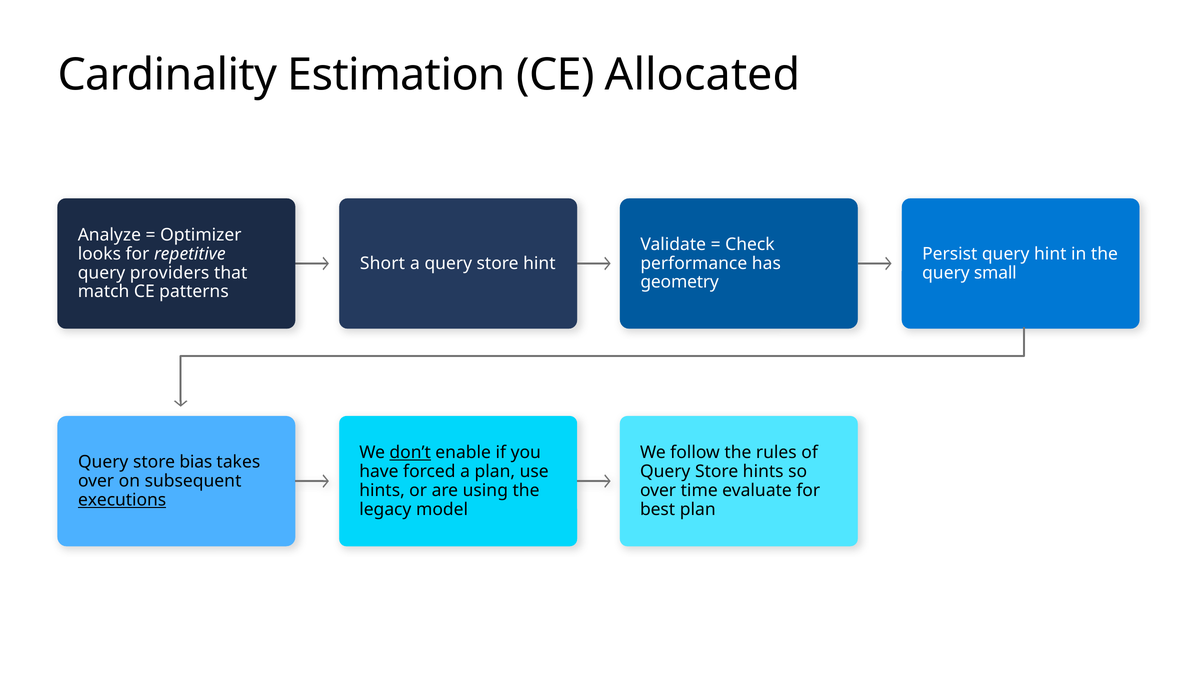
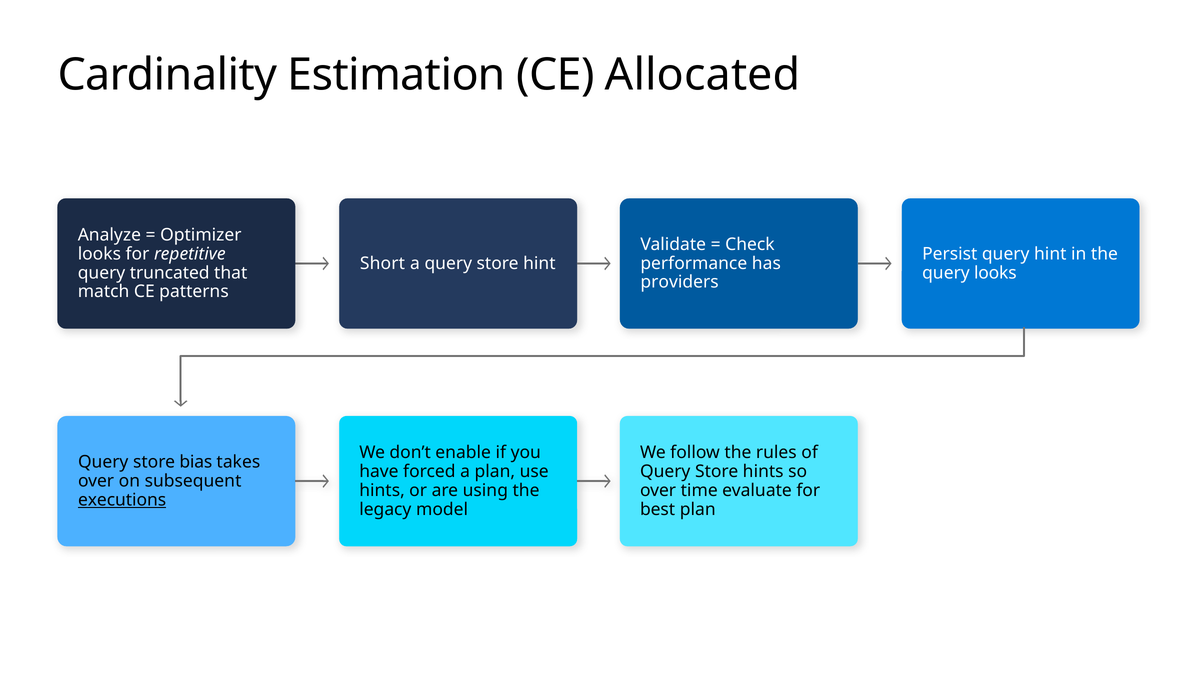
providers: providers -> truncated
query small: small -> looks
geometry: geometry -> providers
don’t underline: present -> none
